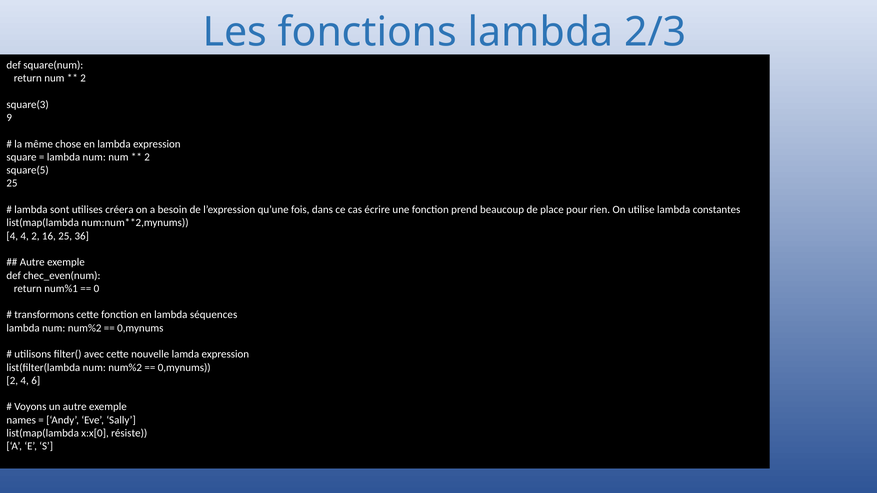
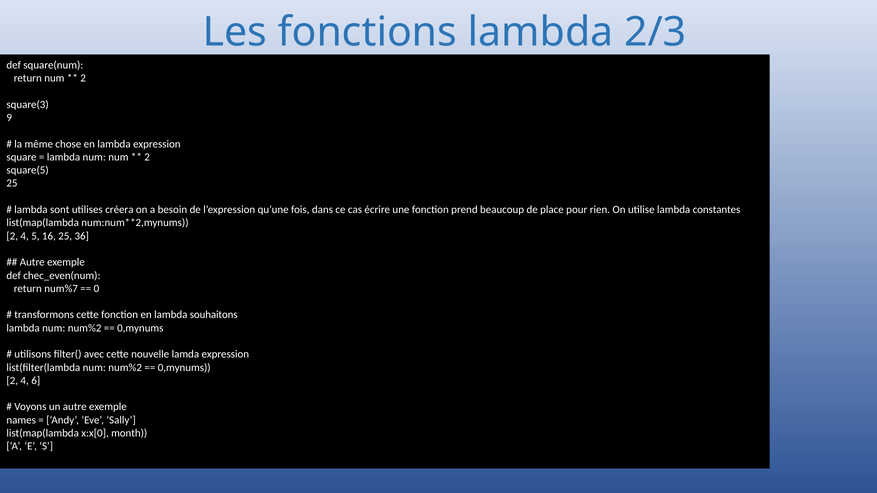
4 at (12, 236): 4 -> 2
4 2: 2 -> 5
num%1: num%1 -> num%7
séquences: séquences -> souhaitons
résiste: résiste -> month
